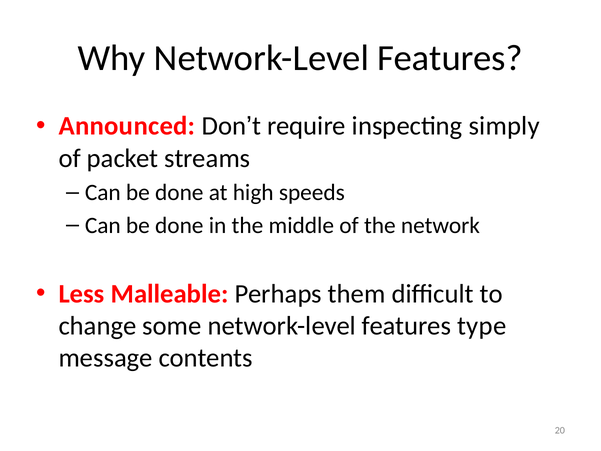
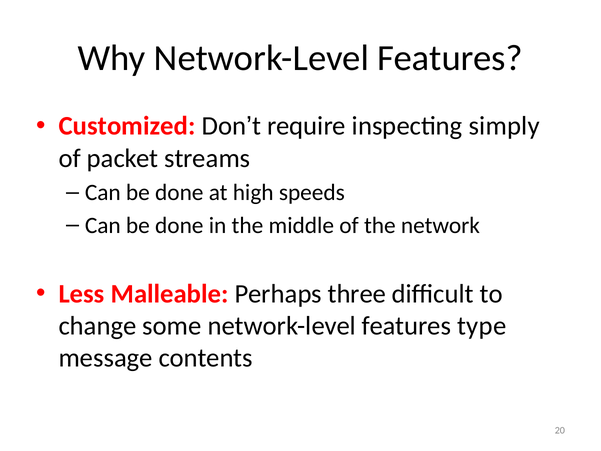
Announced: Announced -> Customized
them: them -> three
